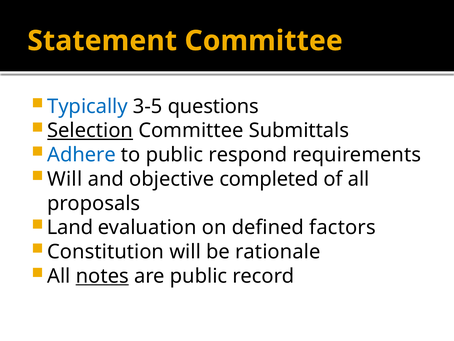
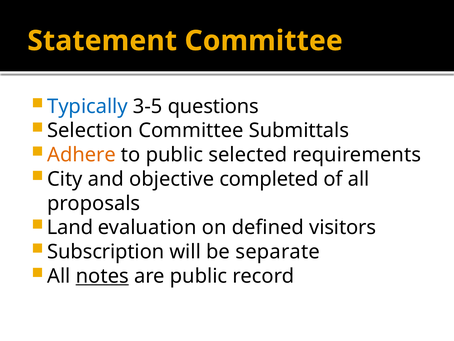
Selection underline: present -> none
Adhere colour: blue -> orange
respond: respond -> selected
Will at (65, 179): Will -> City
factors: factors -> visitors
Constitution: Constitution -> Subscription
rationale: rationale -> separate
